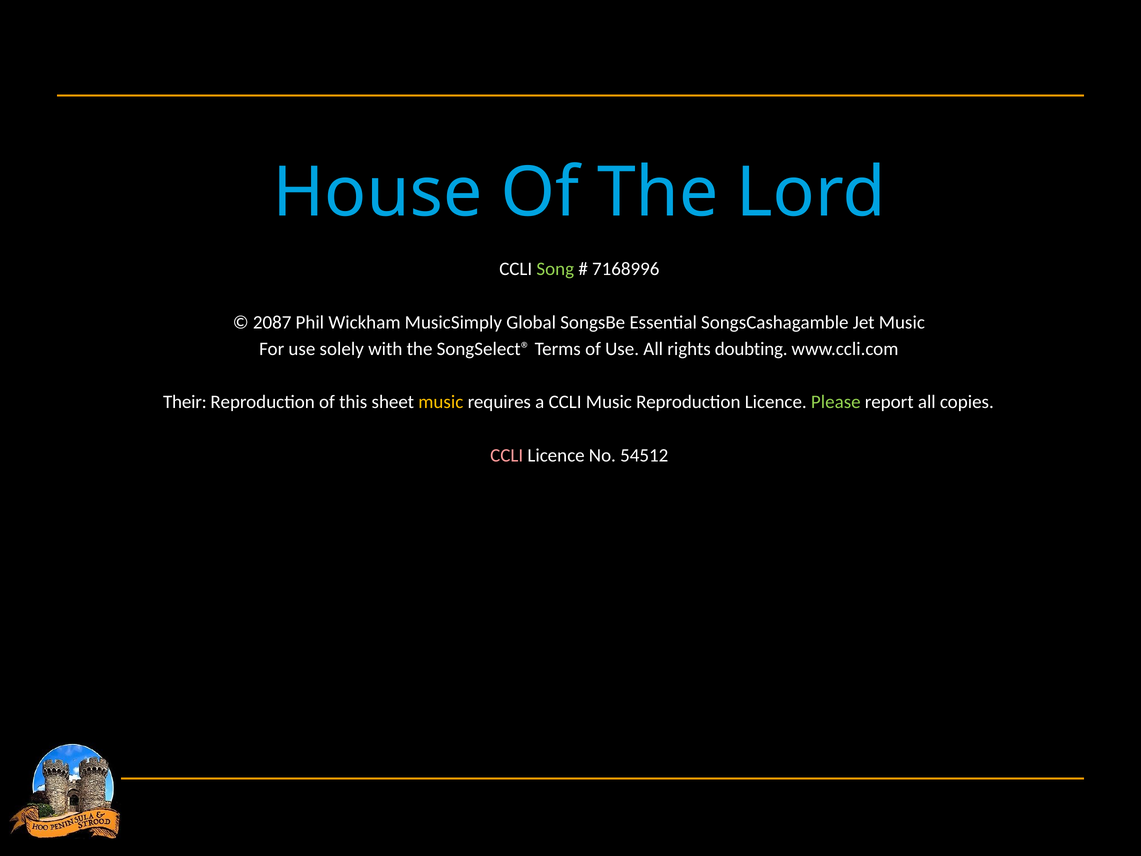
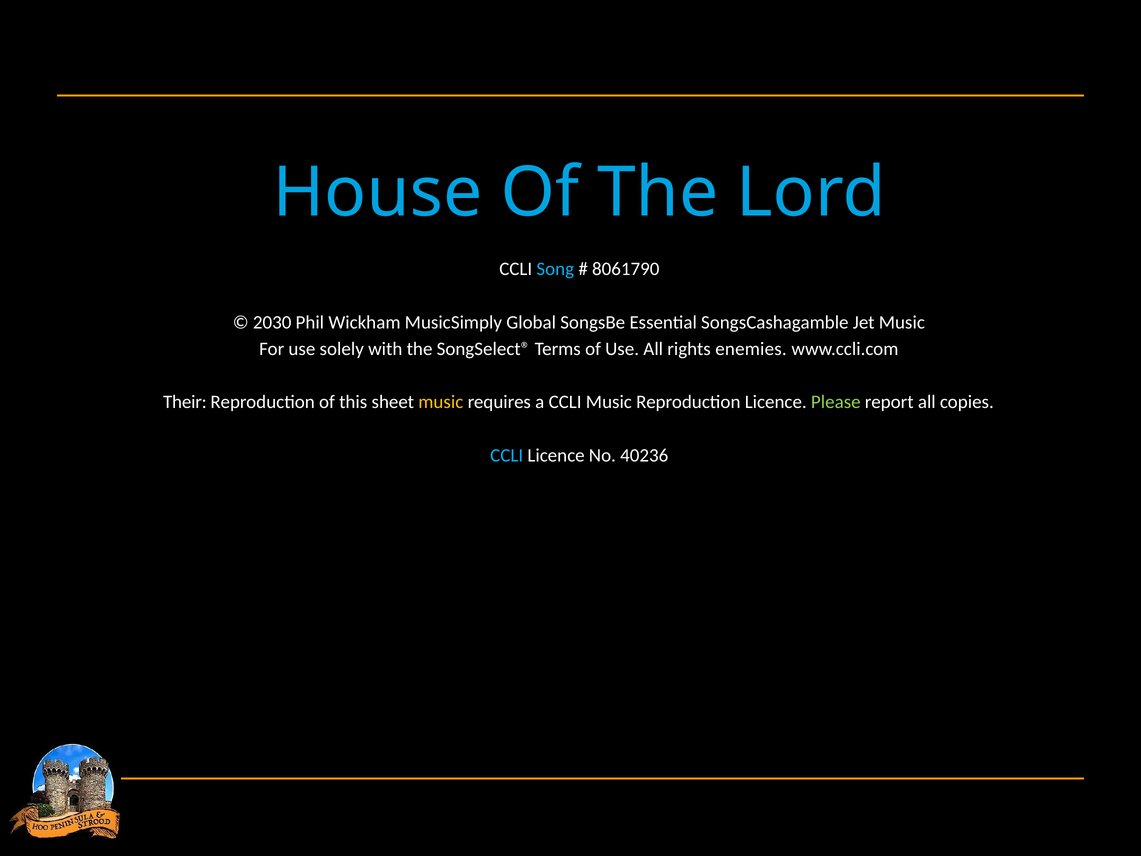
Song colour: light green -> light blue
7168996: 7168996 -> 8061790
2087: 2087 -> 2030
doubting: doubting -> enemies
CCLI at (507, 455) colour: pink -> light blue
54512: 54512 -> 40236
